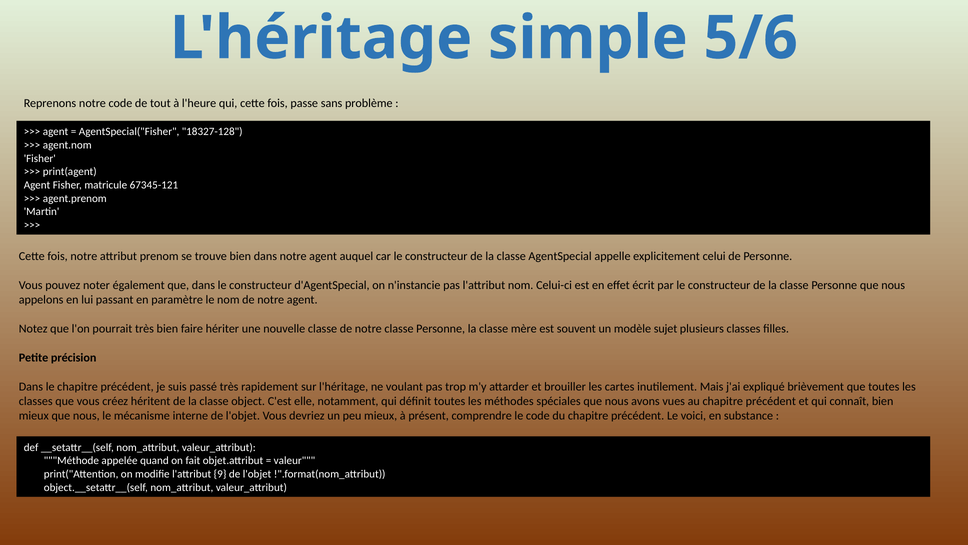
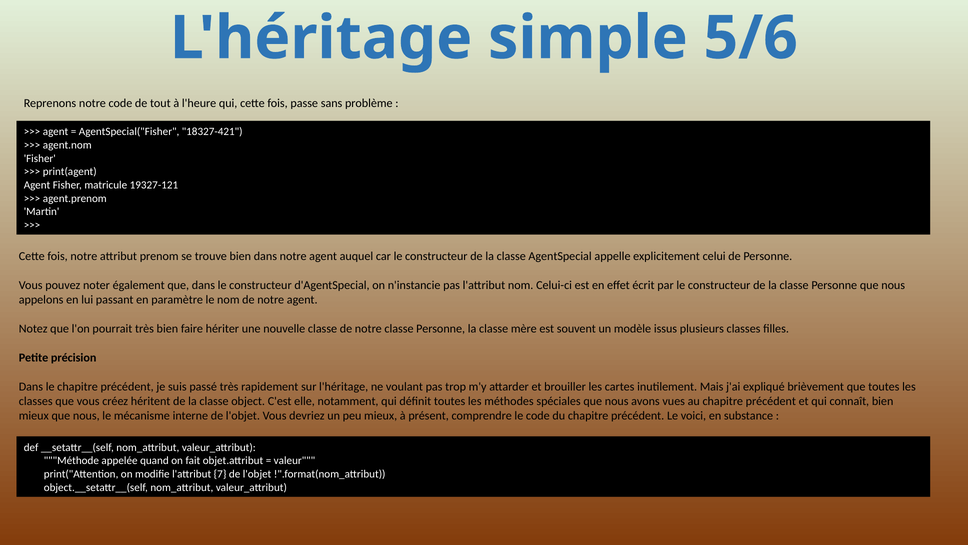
18327-128: 18327-128 -> 18327-421
67345-121: 67345-121 -> 19327-121
sujet: sujet -> issus
9: 9 -> 7
